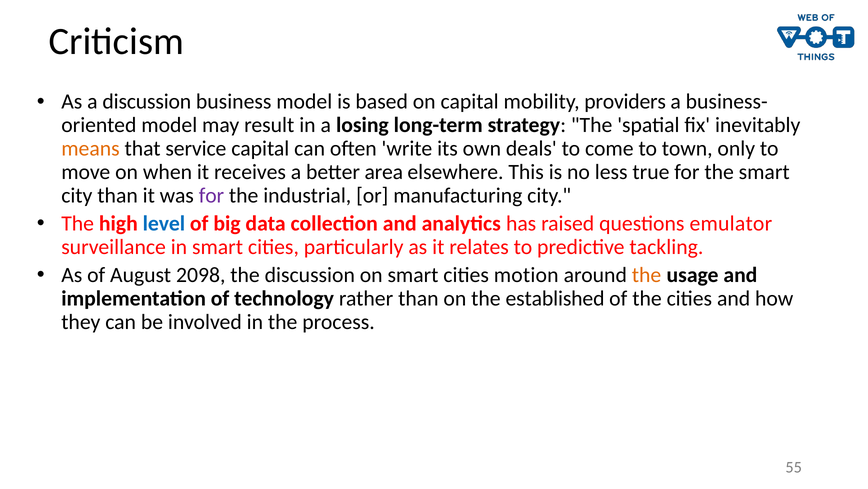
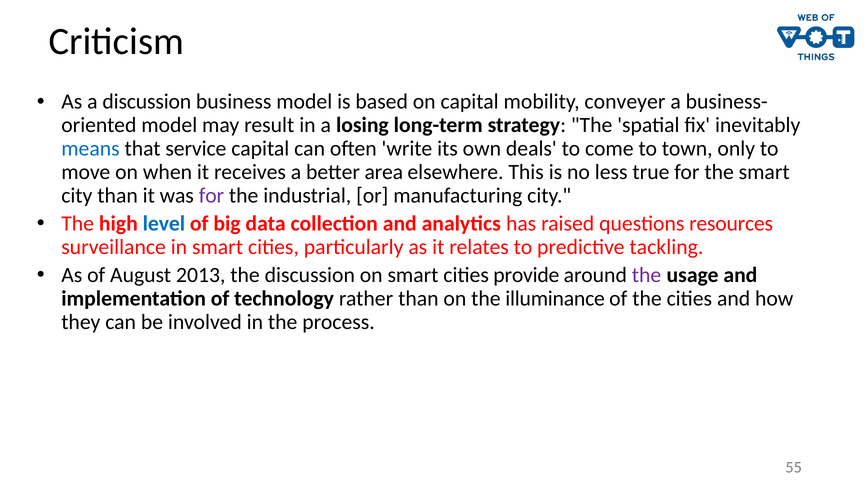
providers: providers -> conveyer
means colour: orange -> blue
emulator: emulator -> resources
2098: 2098 -> 2013
motion: motion -> provide
the at (647, 275) colour: orange -> purple
established: established -> illuminance
